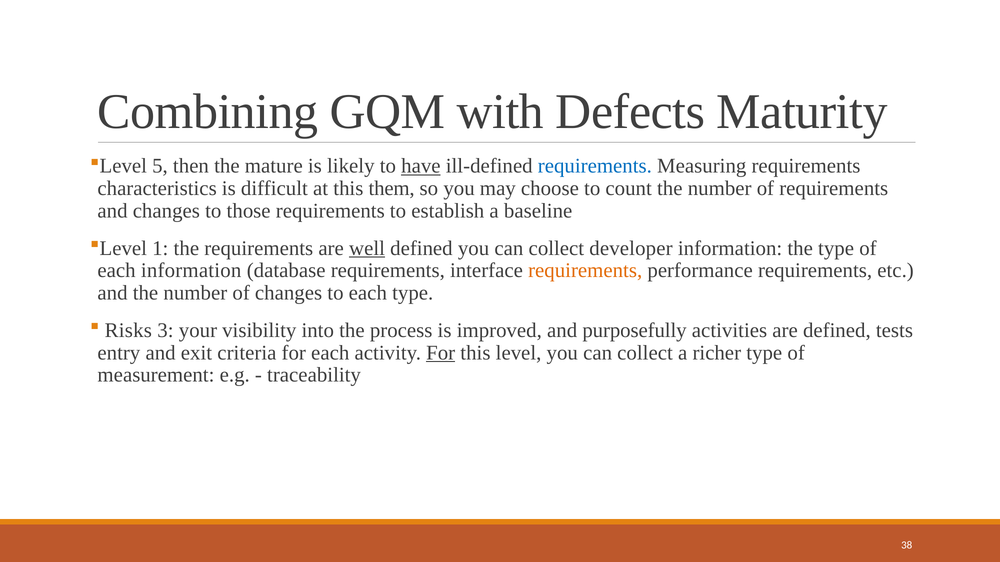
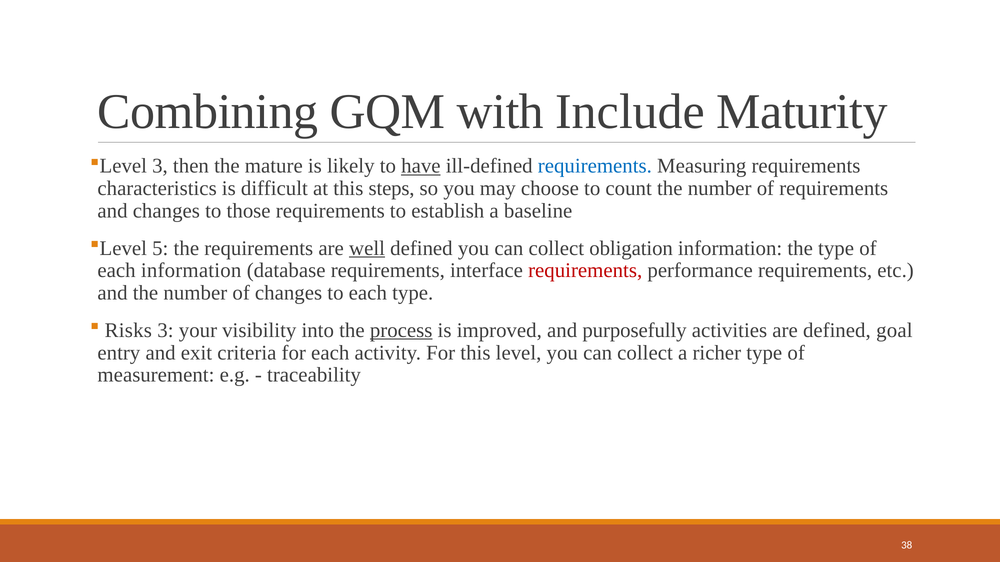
Defects: Defects -> Include
5 at (160, 166): 5 -> 3
them: them -> steps
1: 1 -> 5
developer: developer -> obligation
requirements at (585, 271) colour: orange -> red
process underline: none -> present
tests: tests -> goal
For at (441, 353) underline: present -> none
